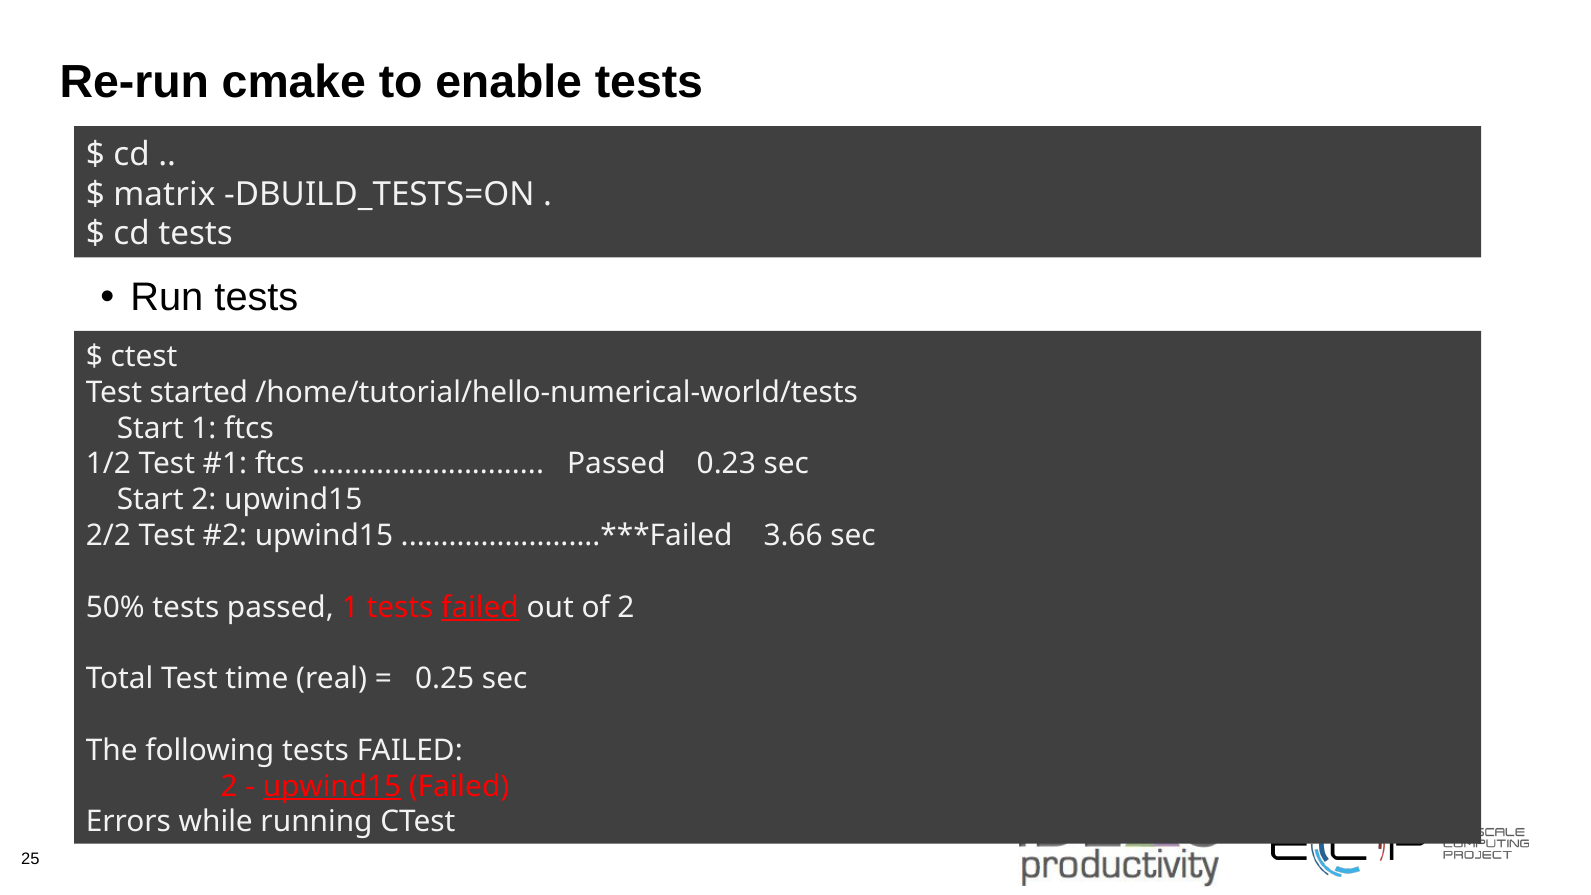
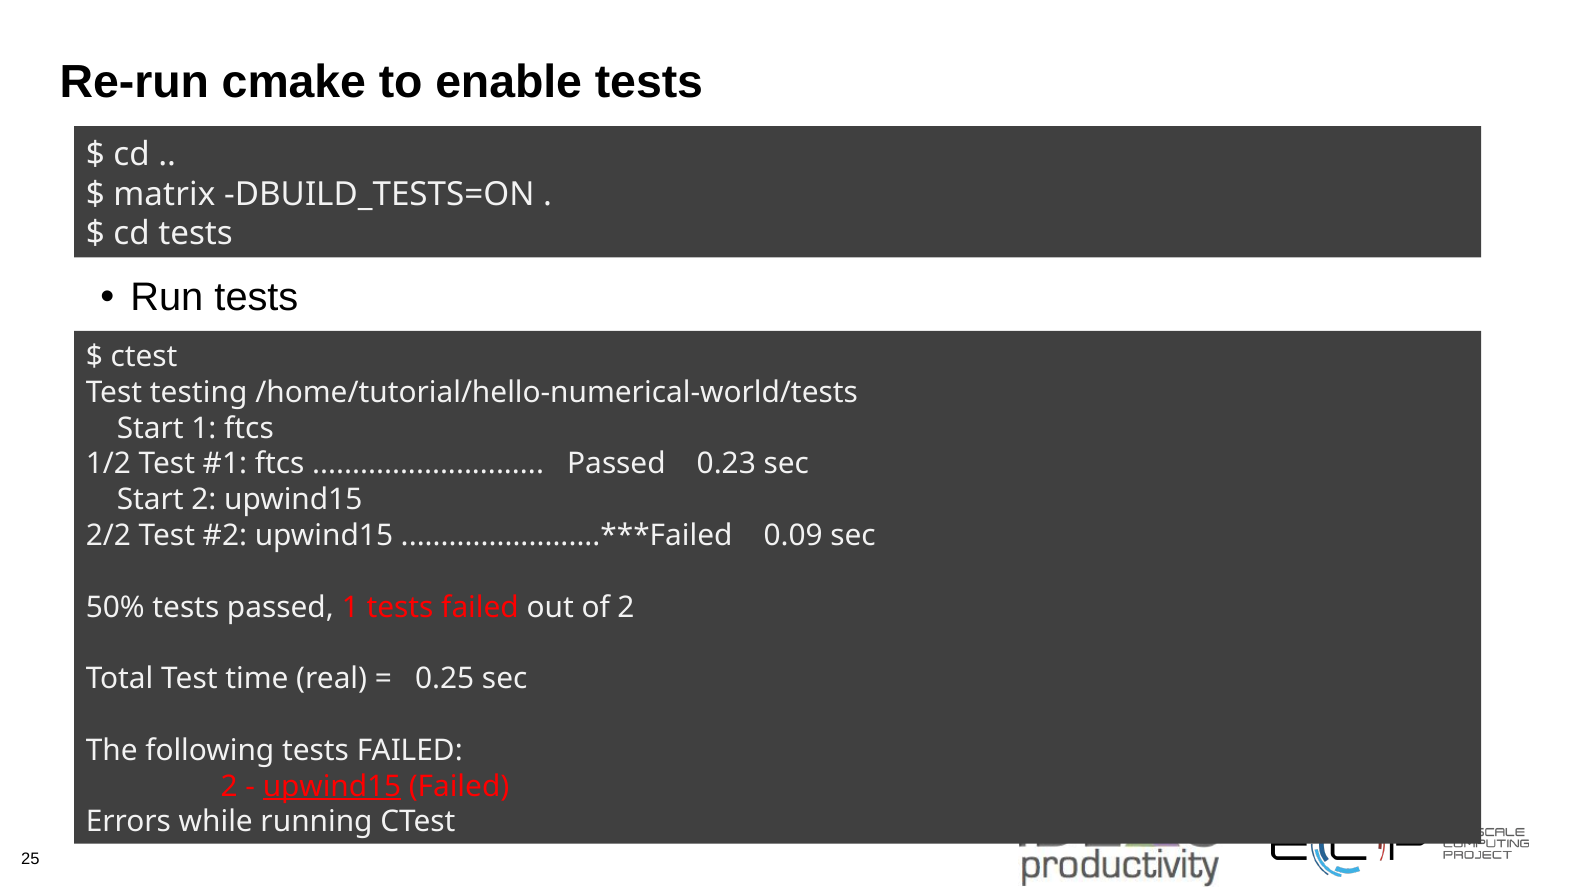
started: started -> testing
3.66: 3.66 -> 0.09
failed at (480, 607) underline: present -> none
